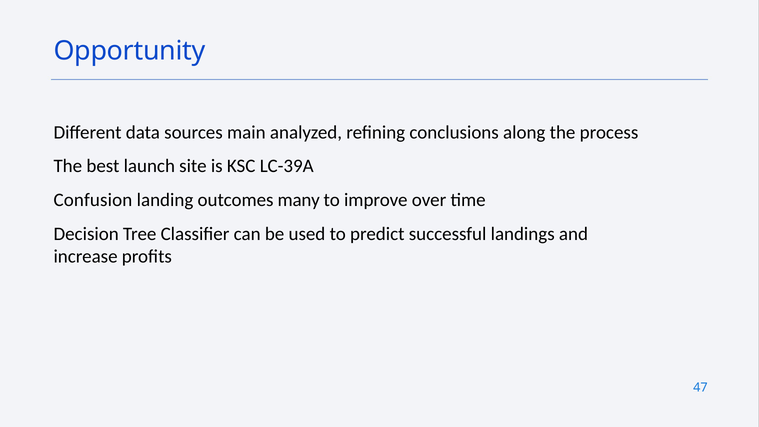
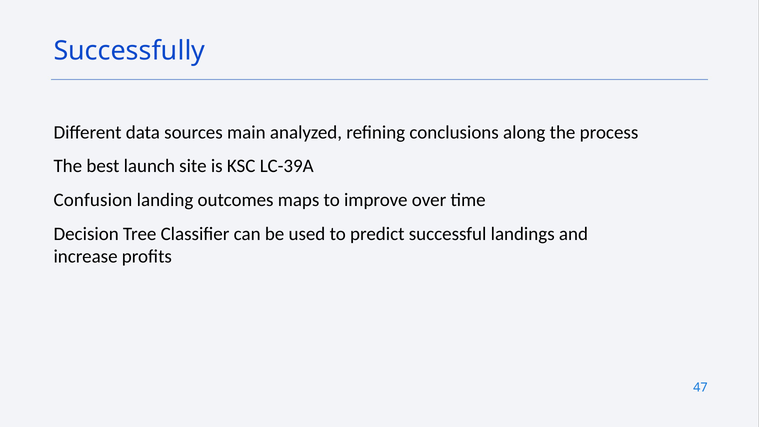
Opportunity: Opportunity -> Successfully
many: many -> maps
